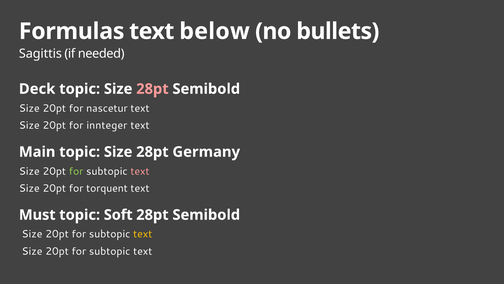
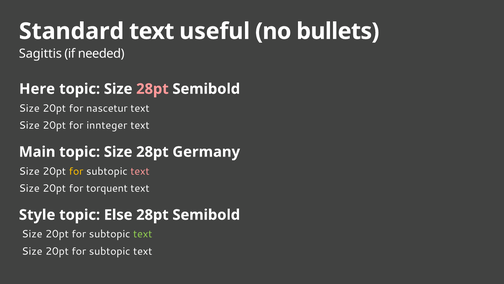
Formulas: Formulas -> Standard
below: below -> useful
Deck: Deck -> Here
for at (76, 171) colour: light green -> yellow
Must: Must -> Style
Soft: Soft -> Else
text at (143, 234) colour: yellow -> light green
